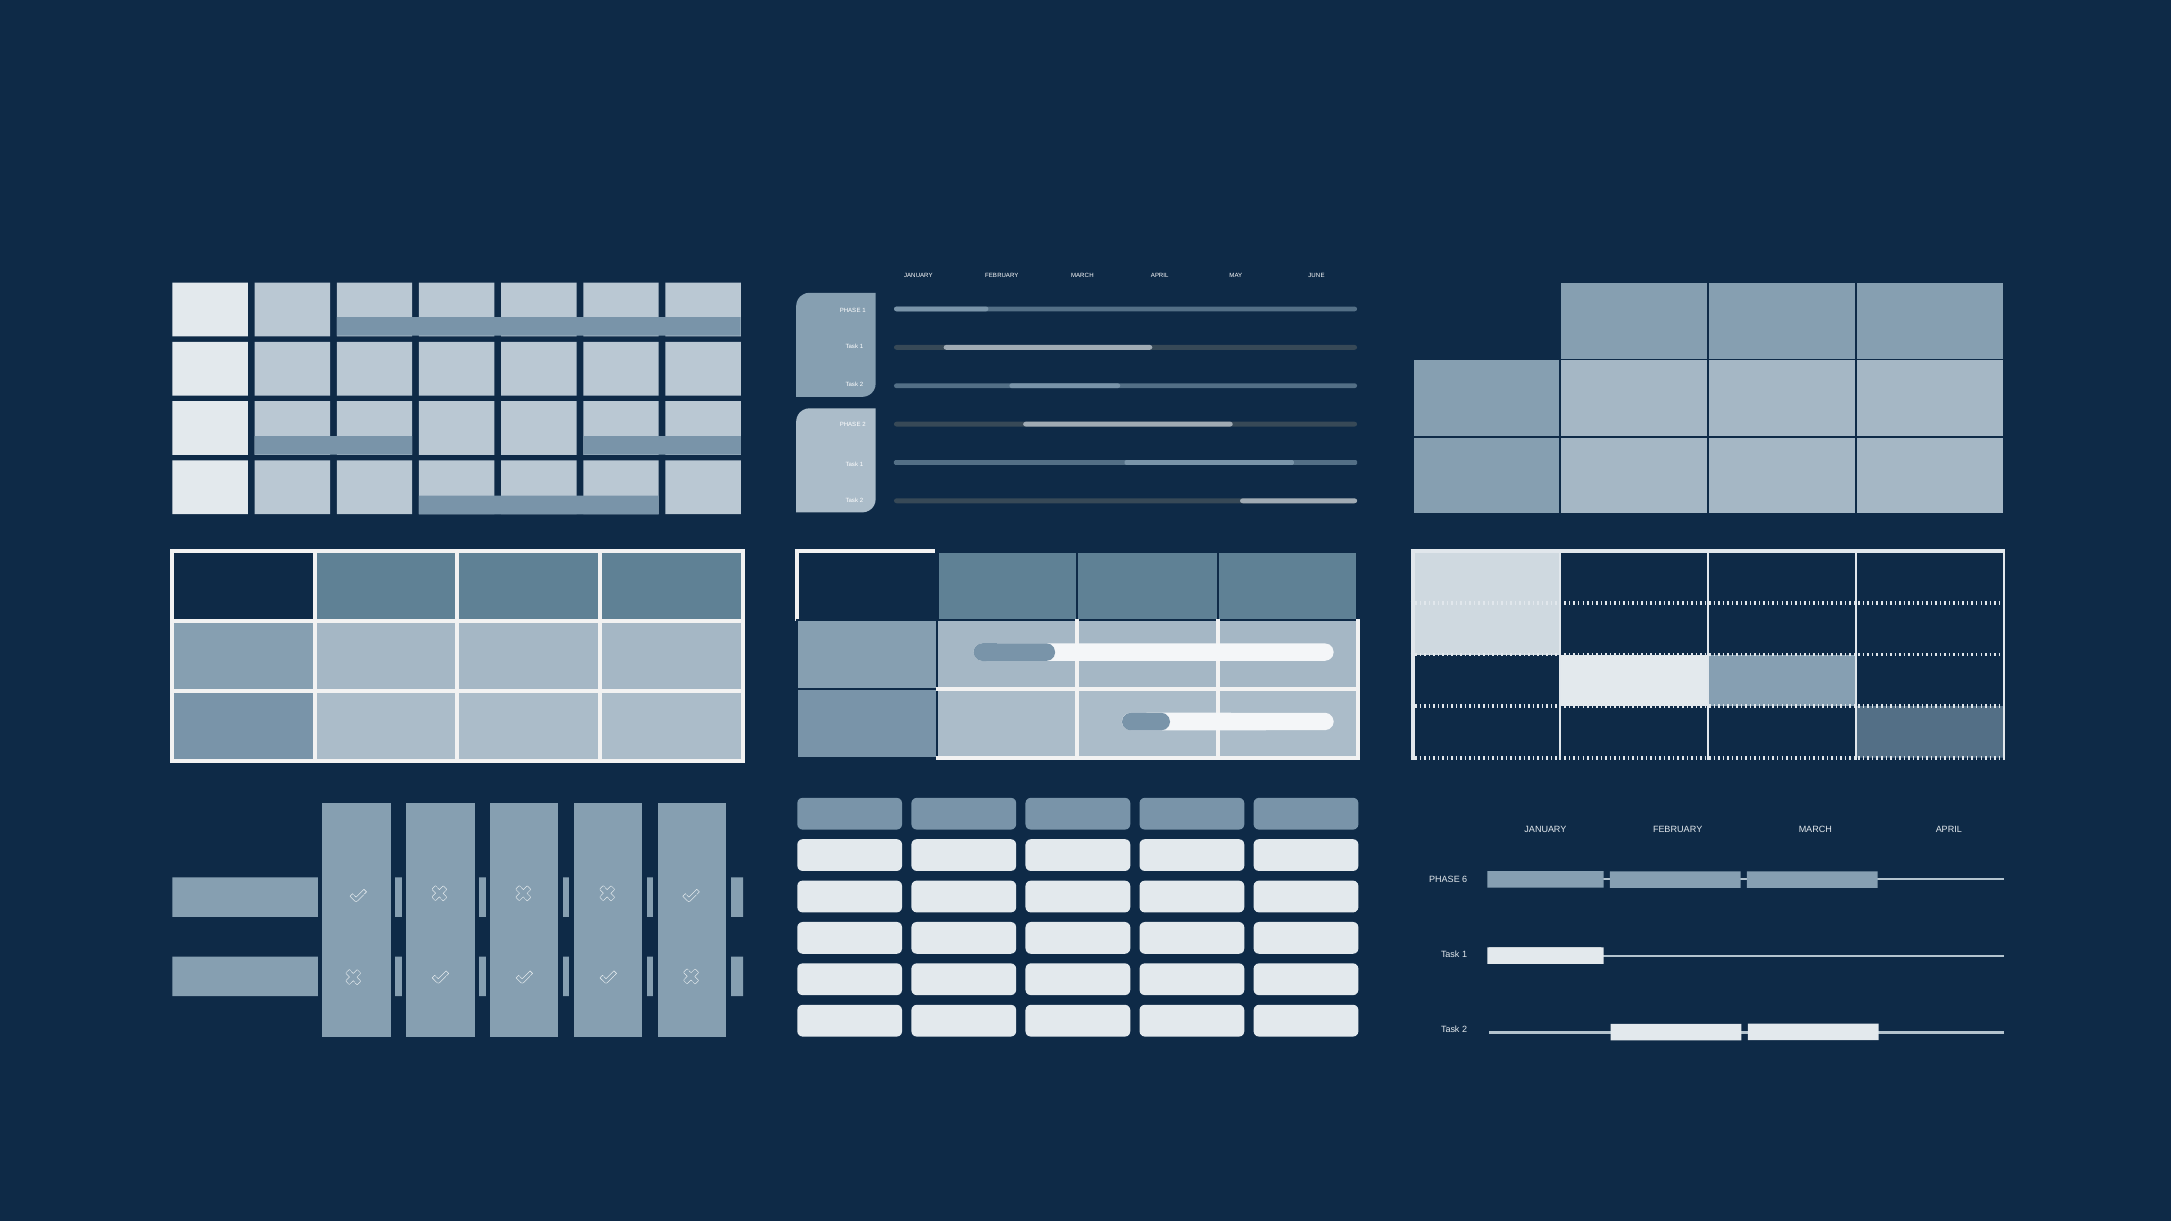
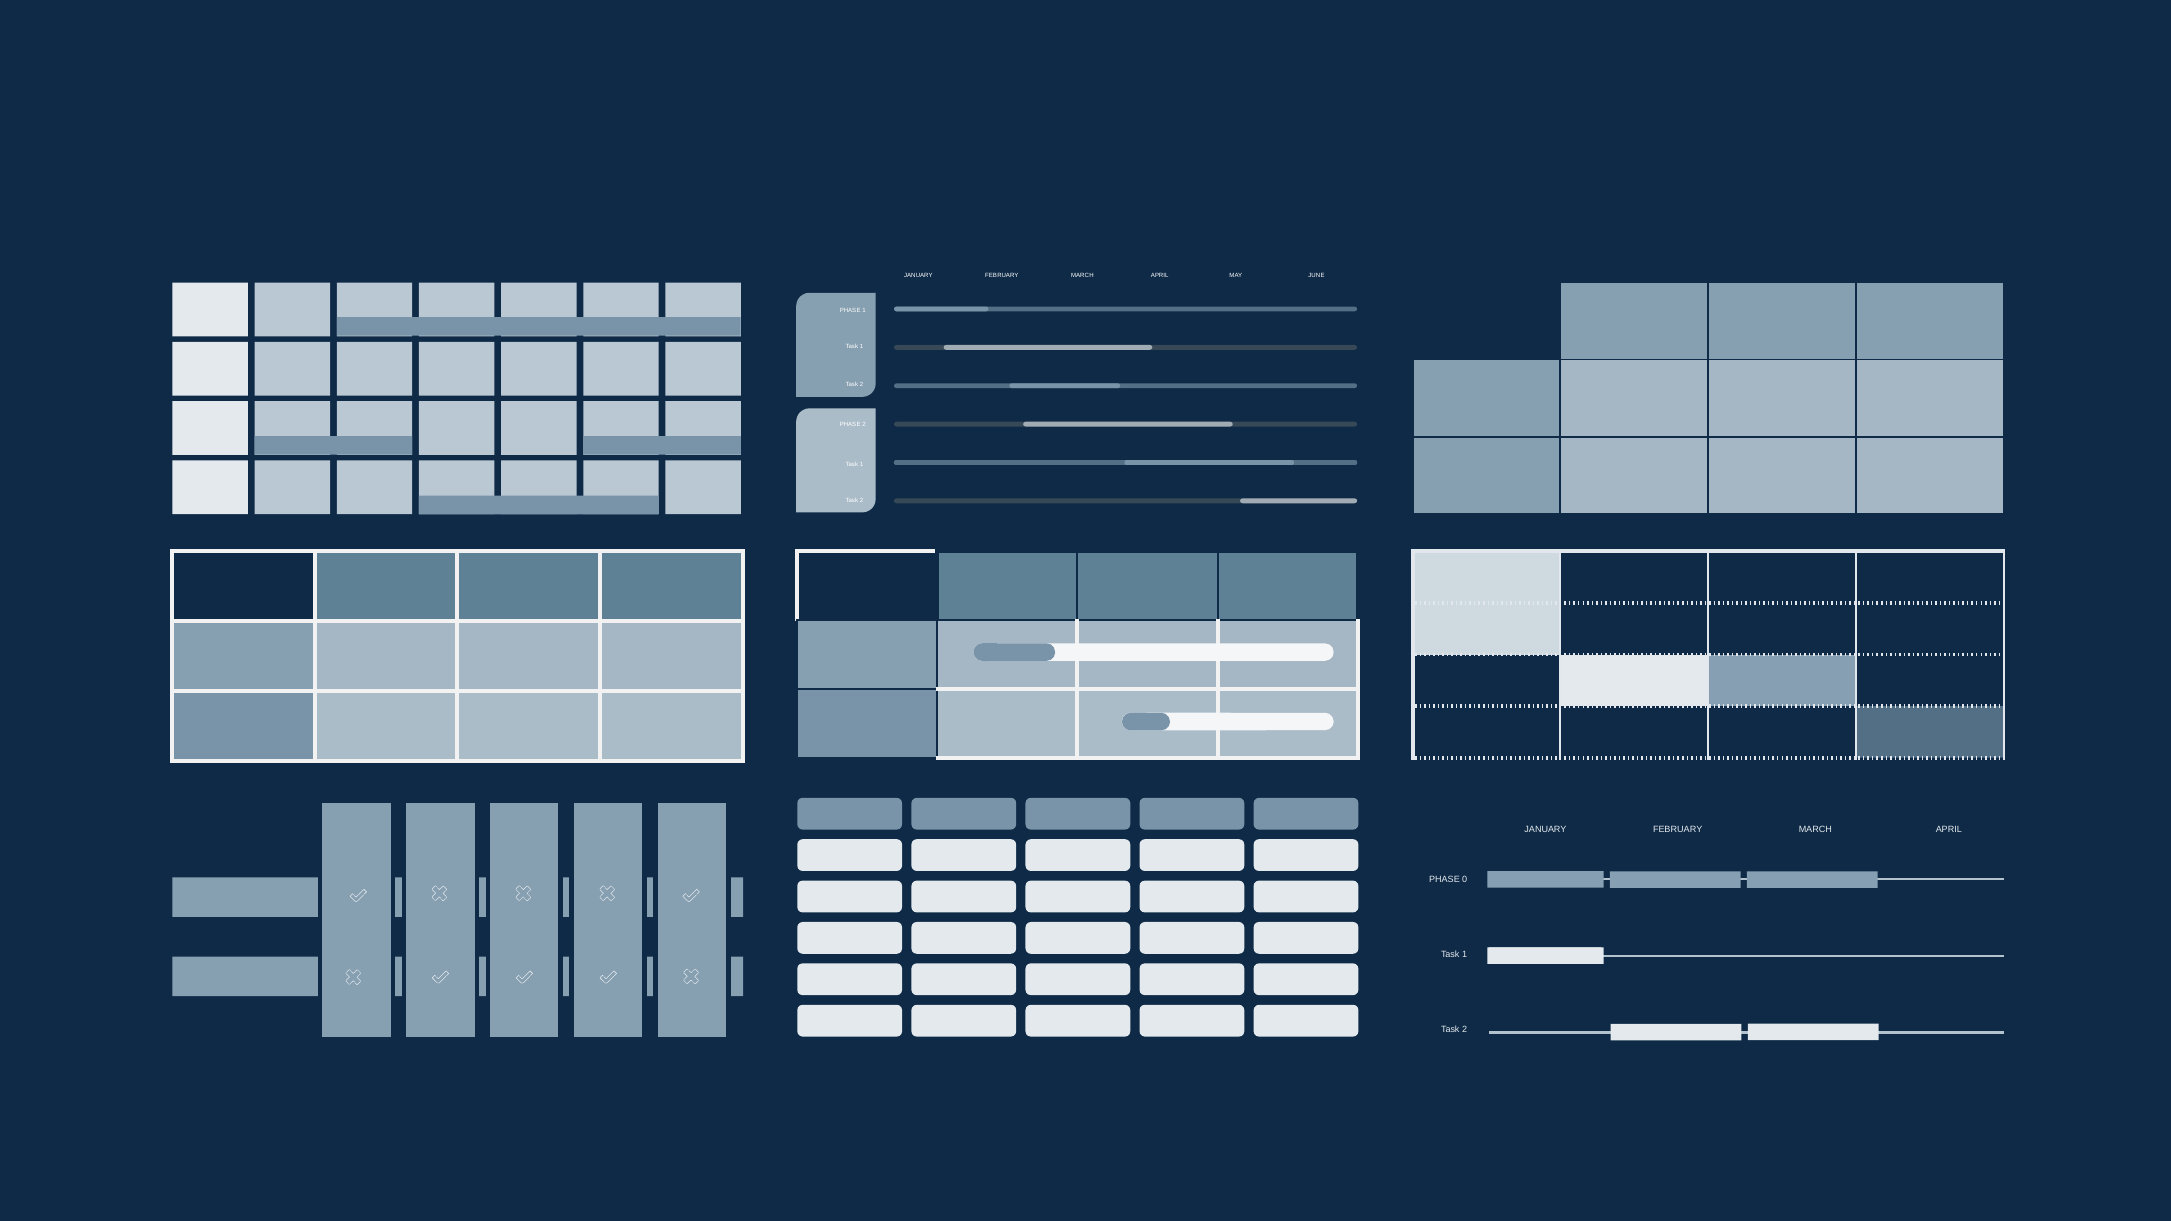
6: 6 -> 0
